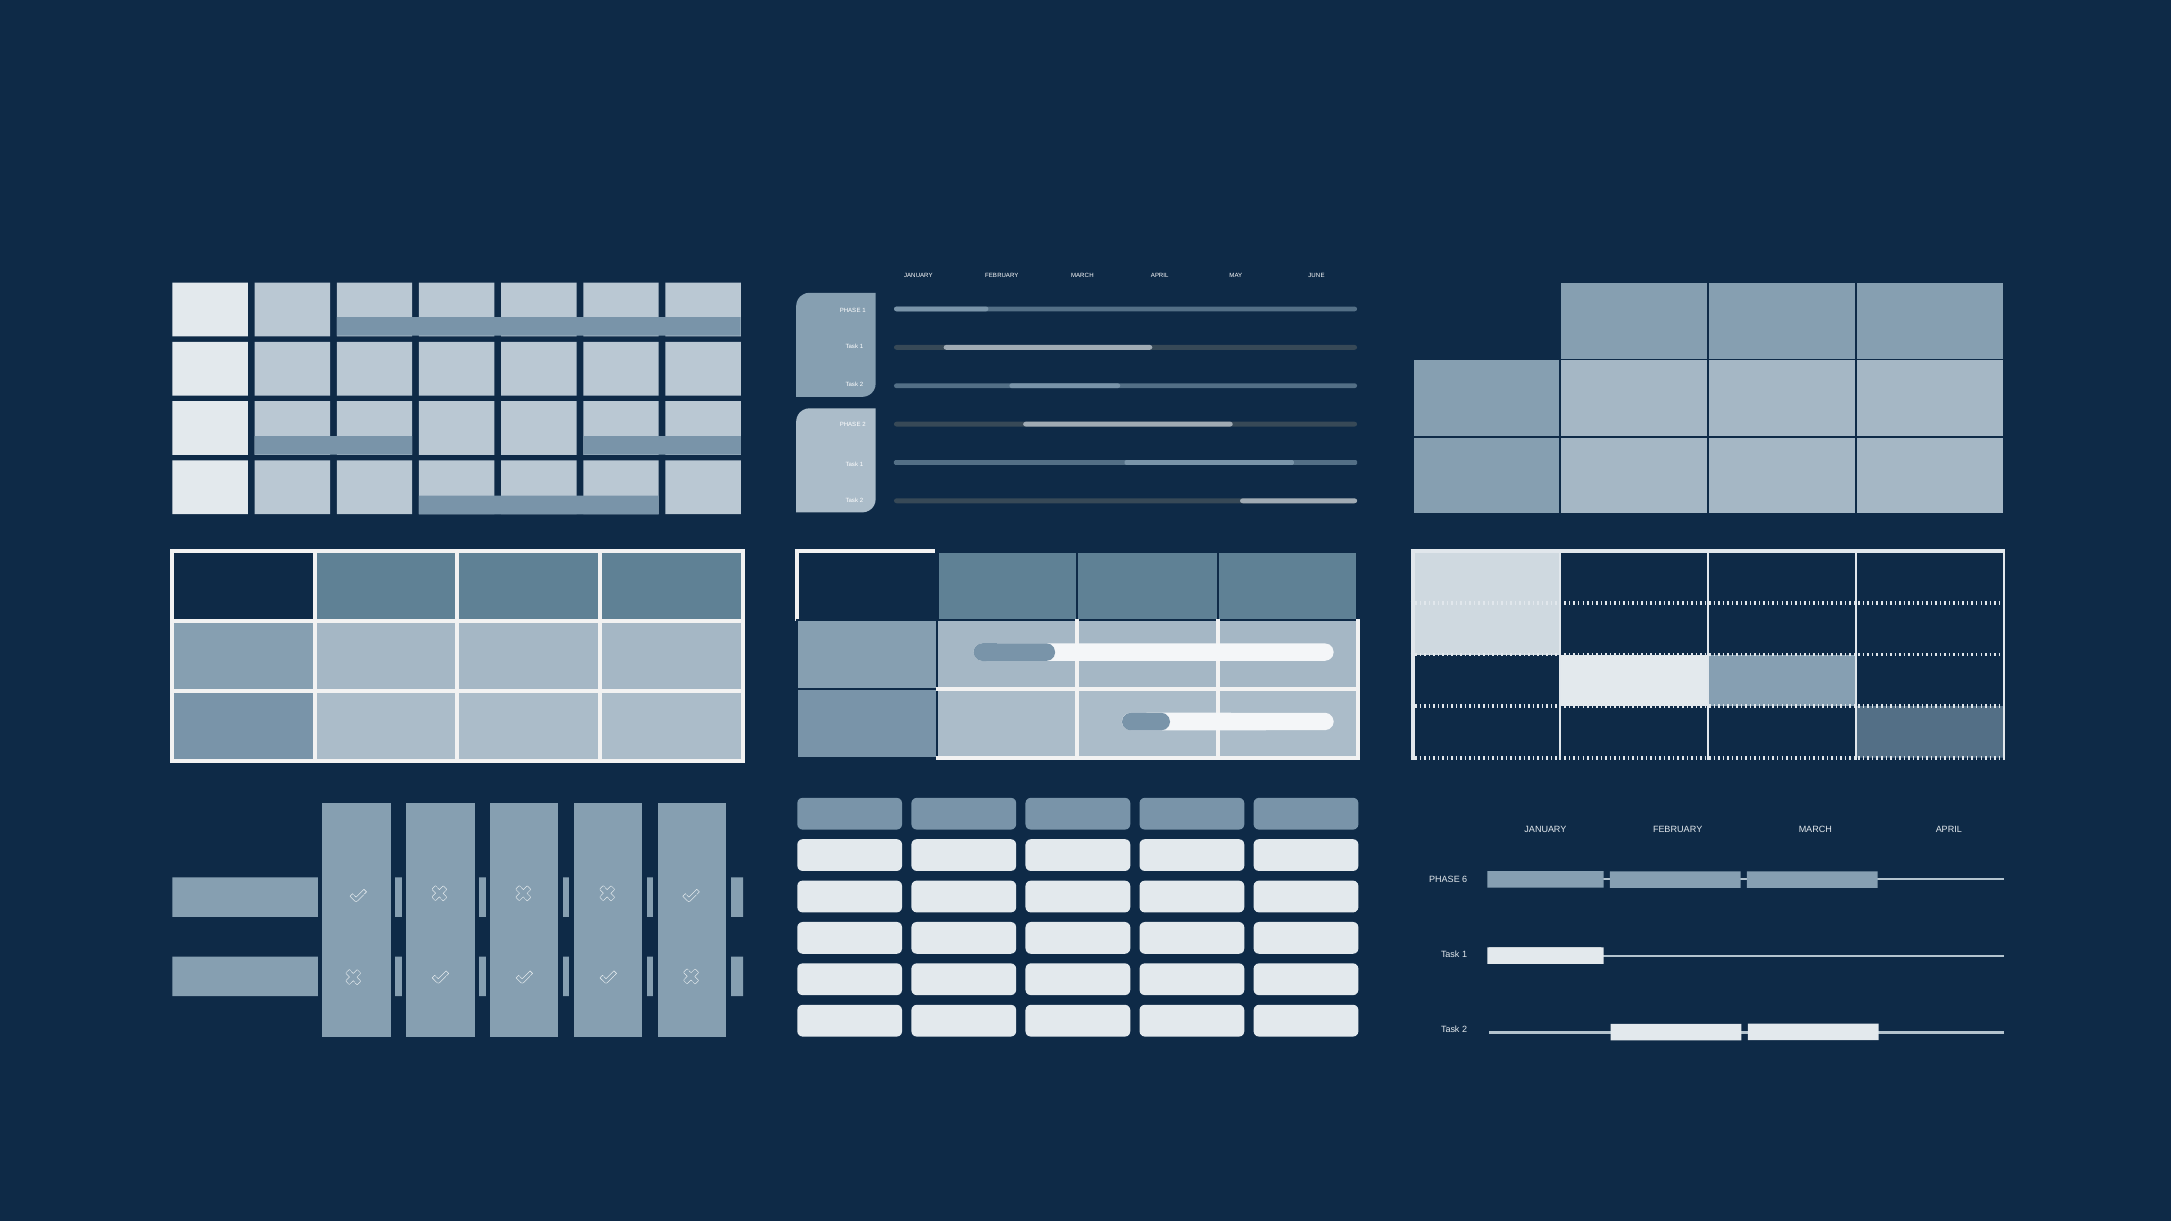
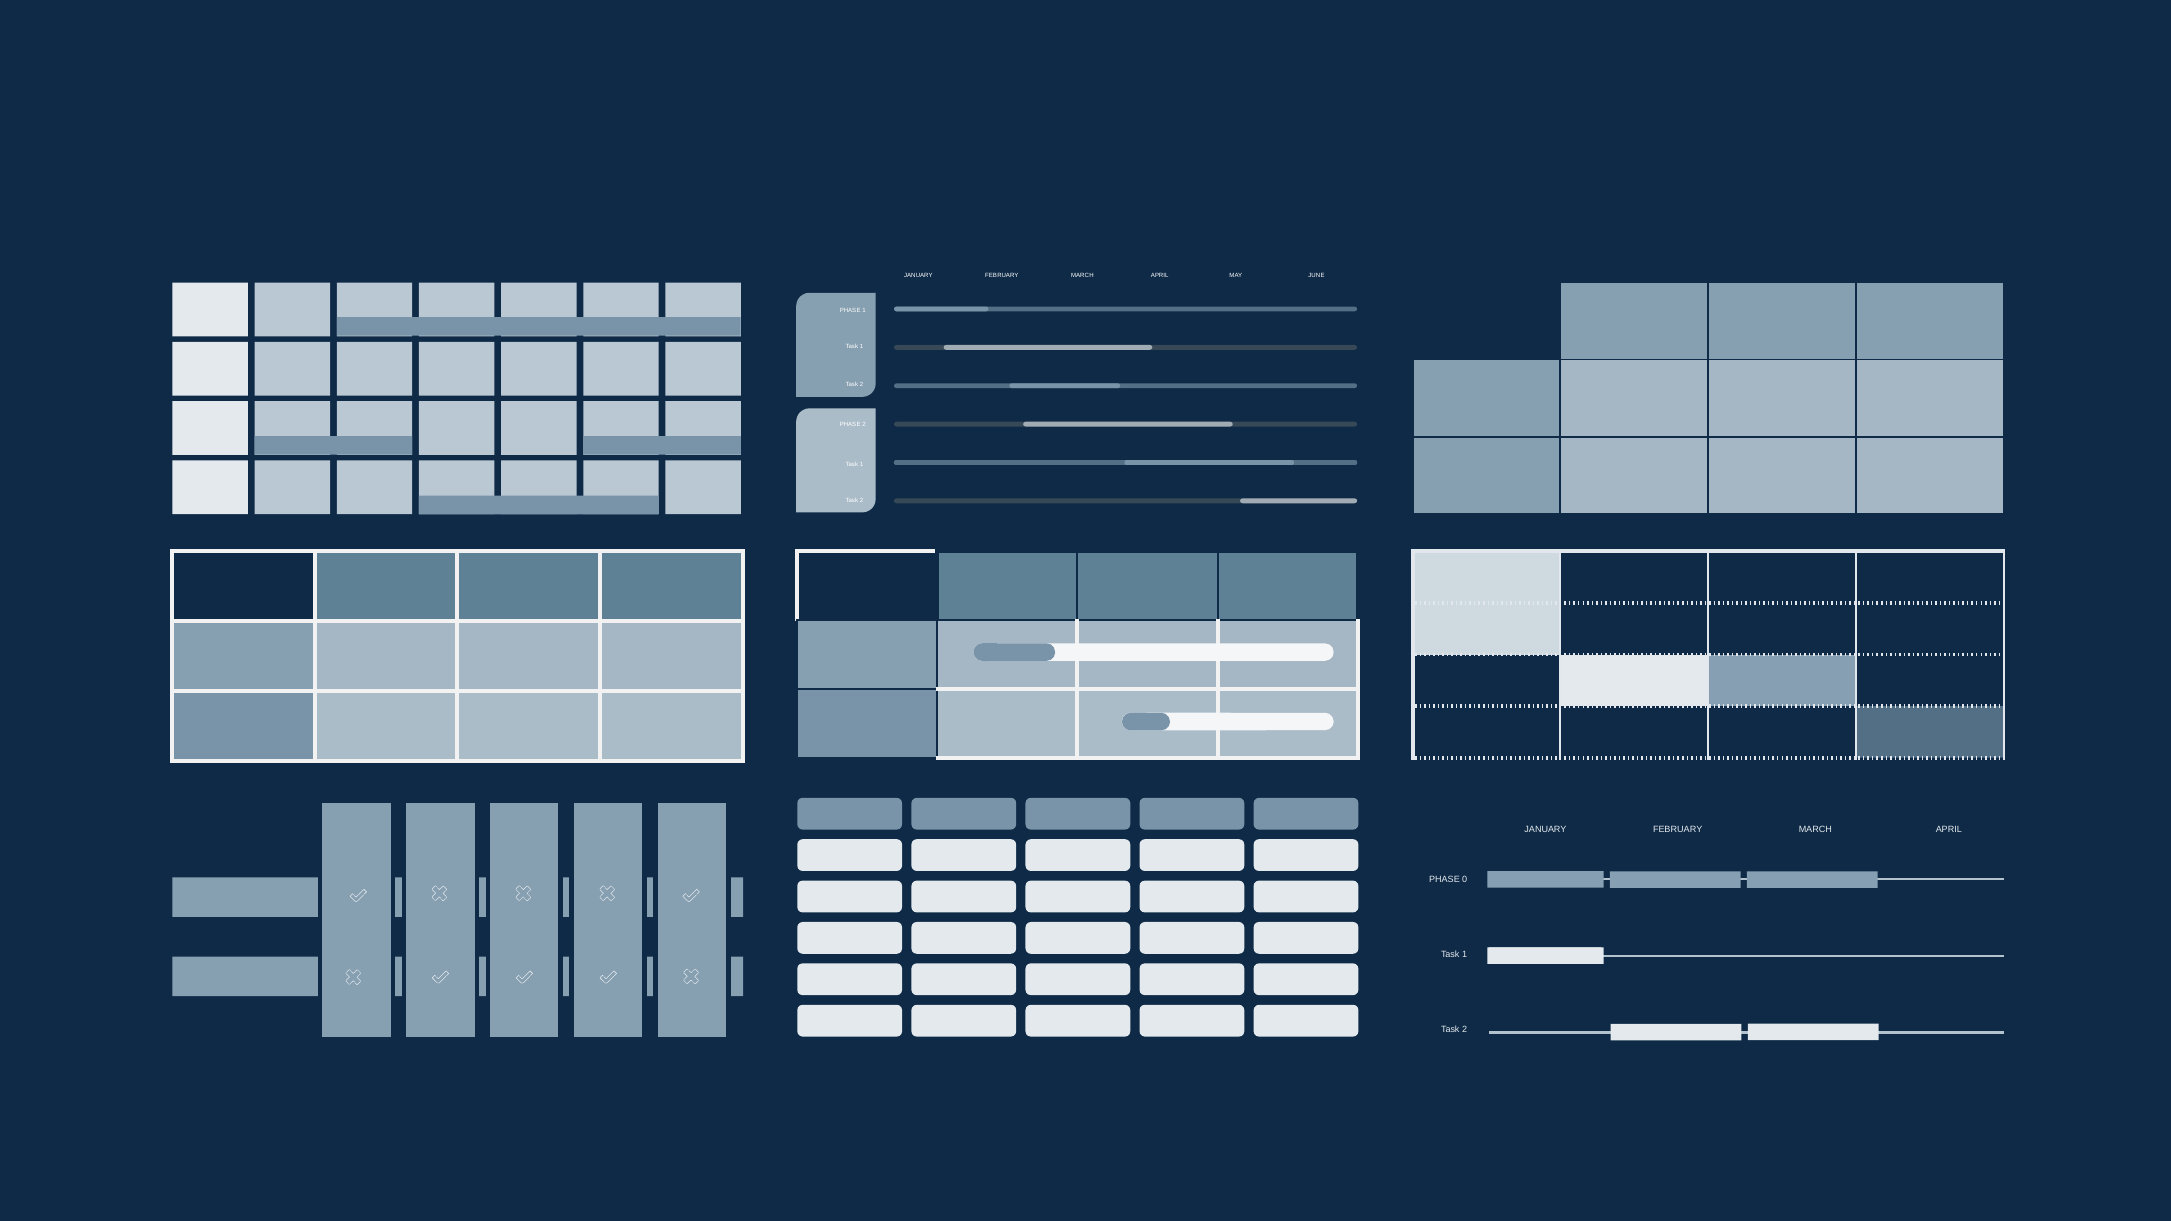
6: 6 -> 0
